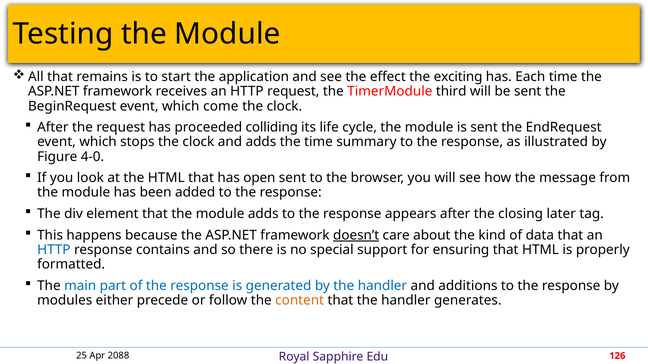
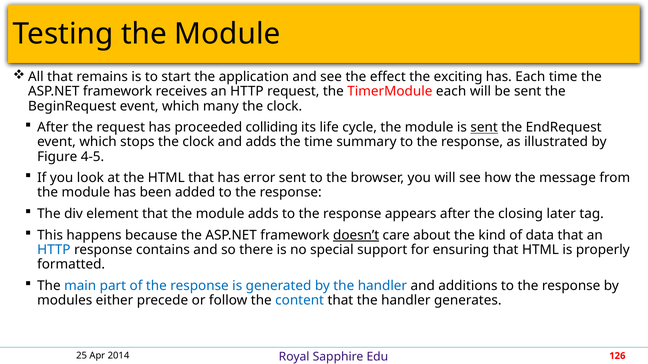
TimerModule third: third -> each
come: come -> many
sent at (484, 128) underline: none -> present
4-0: 4-0 -> 4-5
open: open -> error
content colour: orange -> blue
2088: 2088 -> 2014
